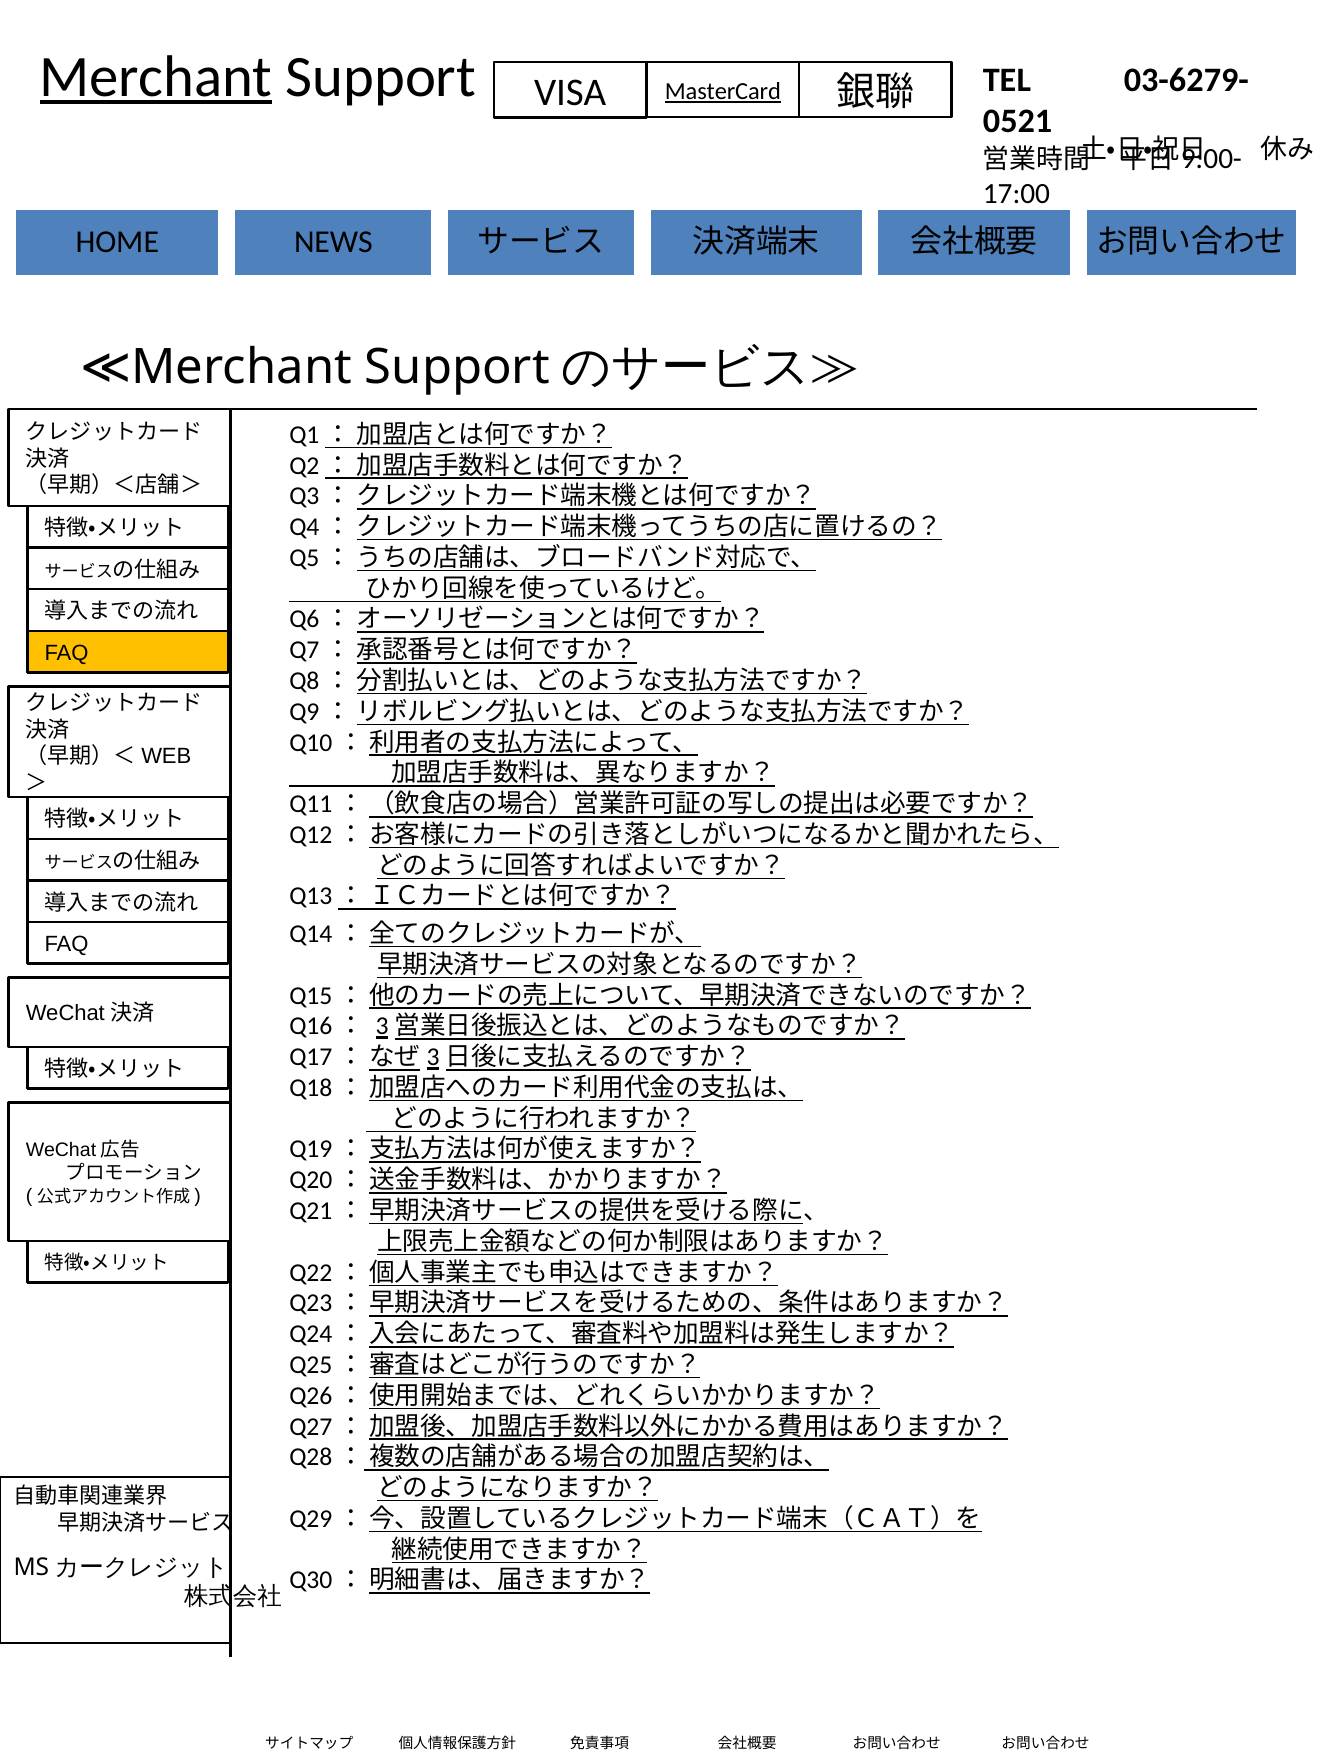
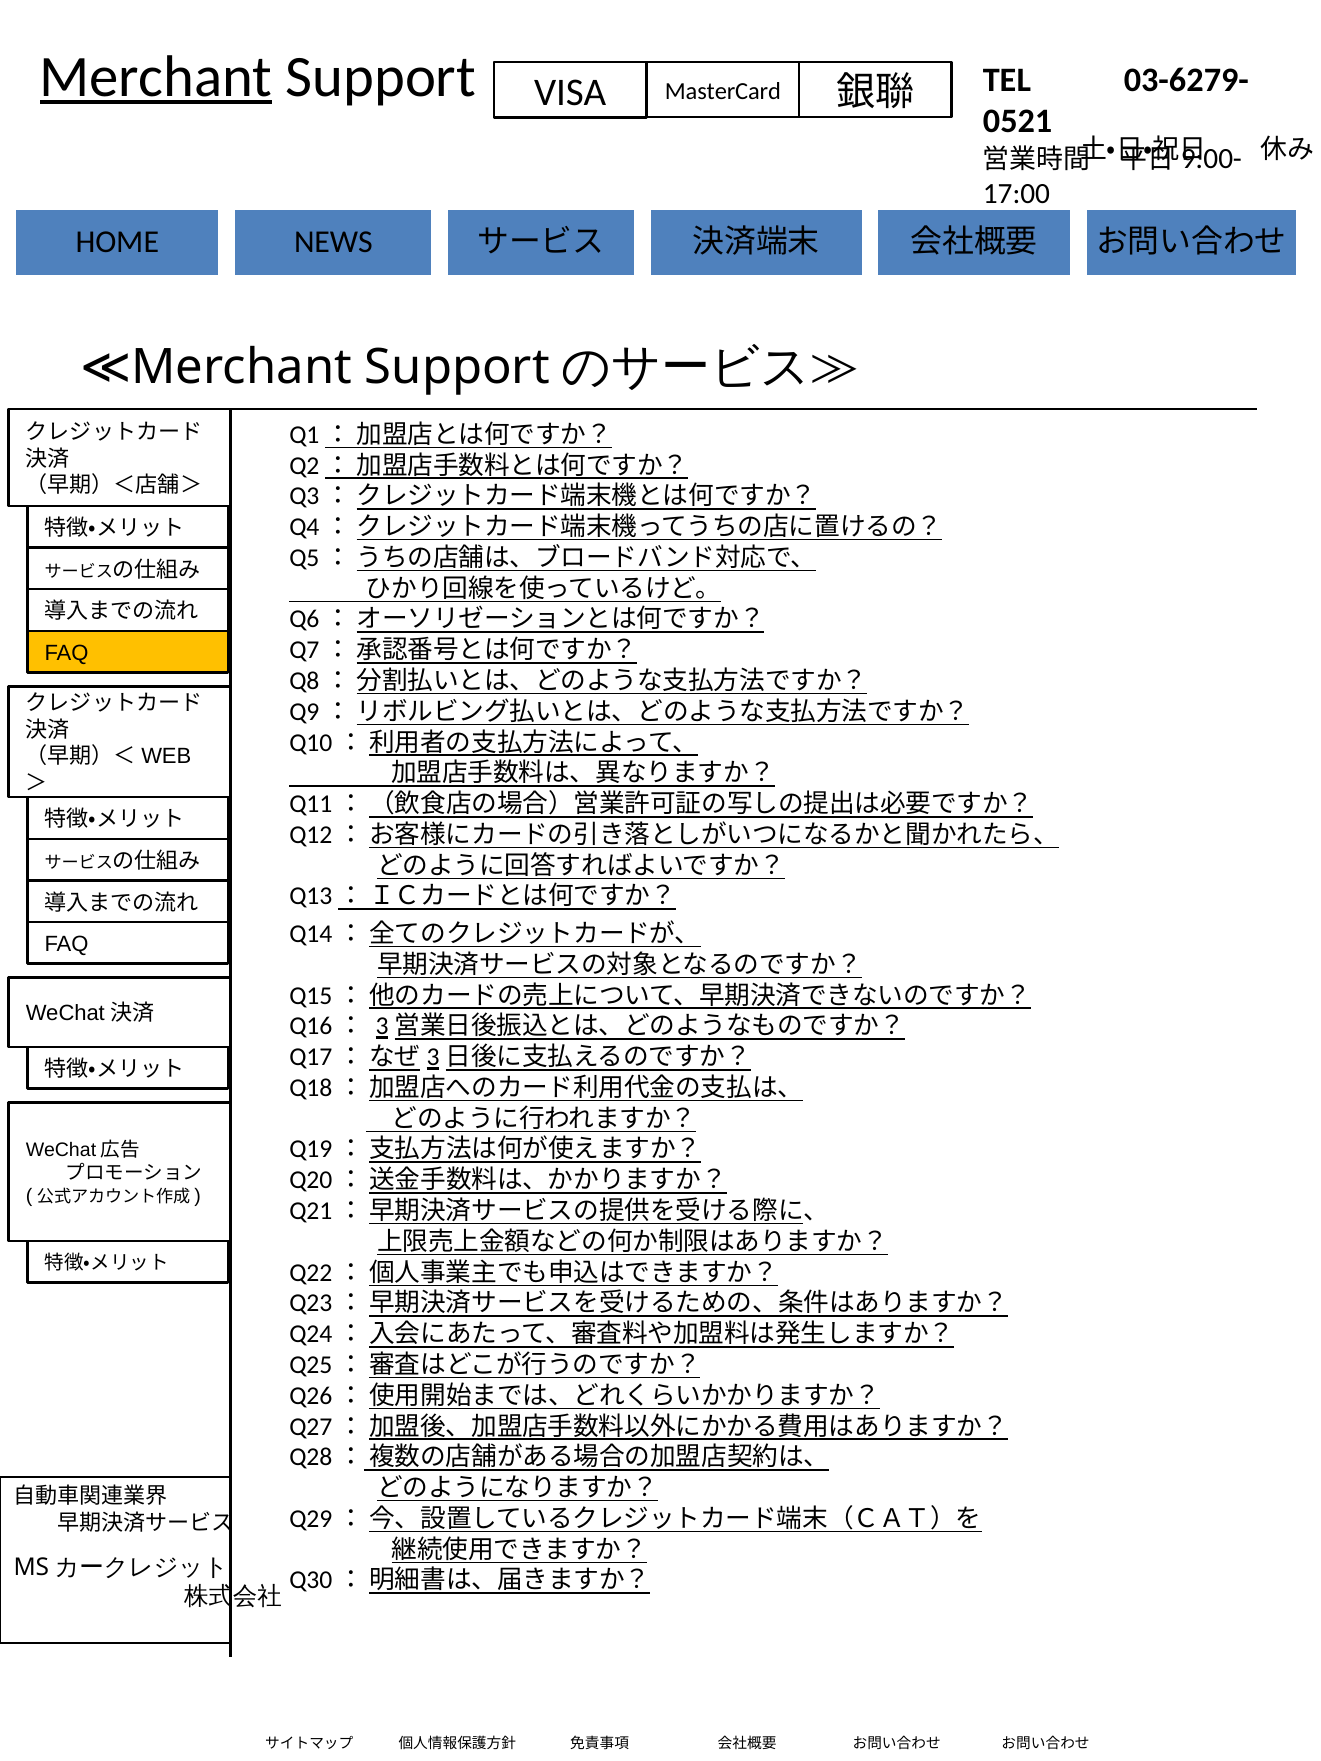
MasterCard underline: present -> none
